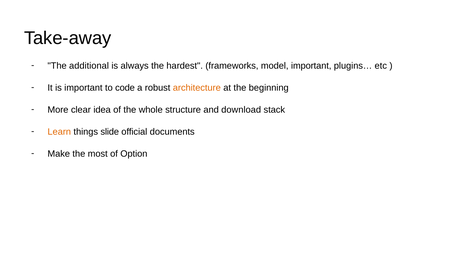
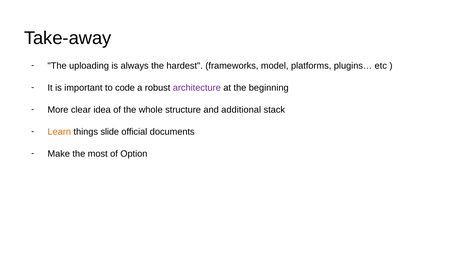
additional: additional -> uploading
model important: important -> platforms
architecture colour: orange -> purple
download: download -> additional
